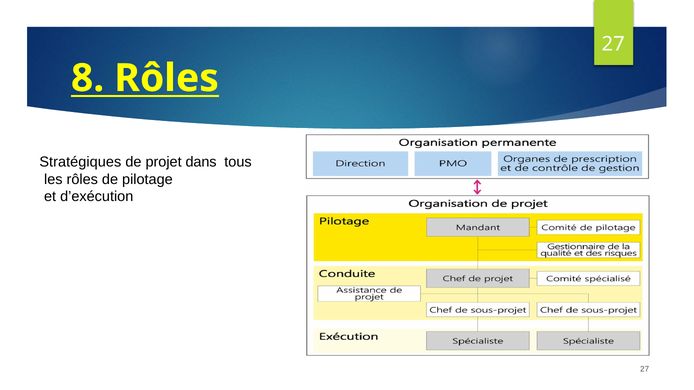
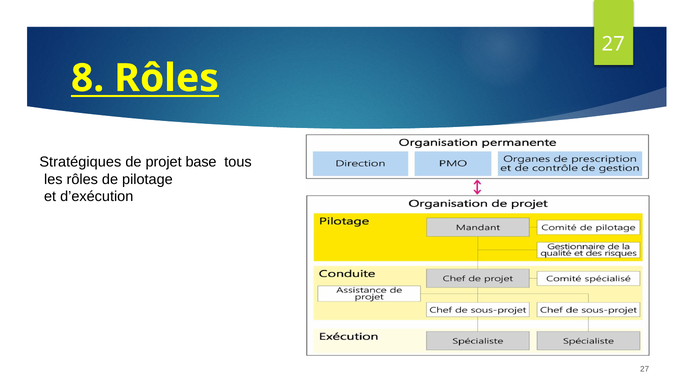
dans: dans -> base
